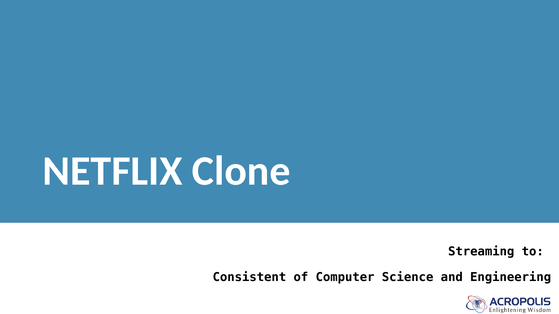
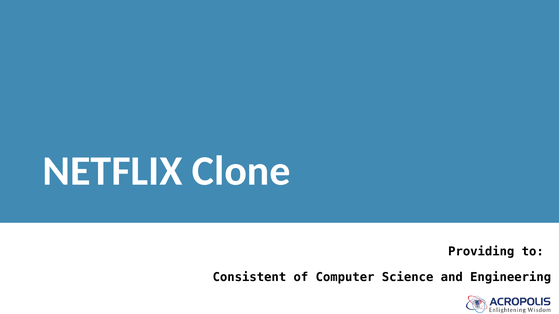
Streaming: Streaming -> Providing
